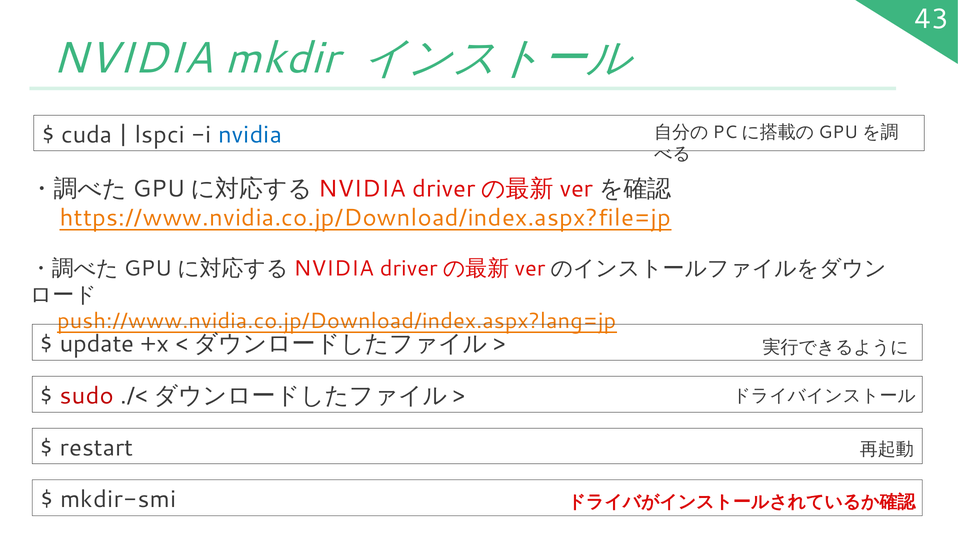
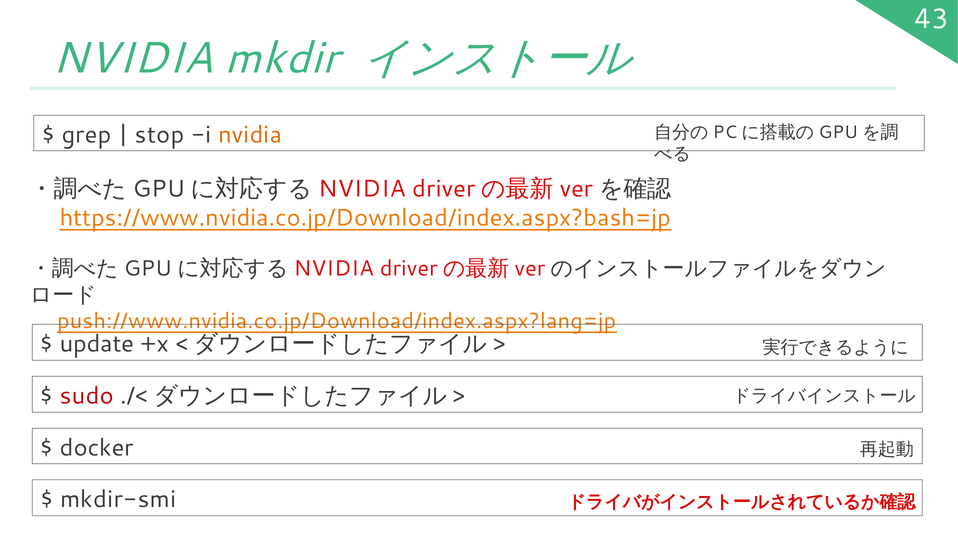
cuda: cuda -> grep
lspci: lspci -> stop
nvidia at (250, 135) colour: blue -> orange
https://www.nvidia.co.jp/Download/index.aspx?file=jp: https://www.nvidia.co.jp/Download/index.aspx?file=jp -> https://www.nvidia.co.jp/Download/index.aspx?bash=jp
restart: restart -> docker
